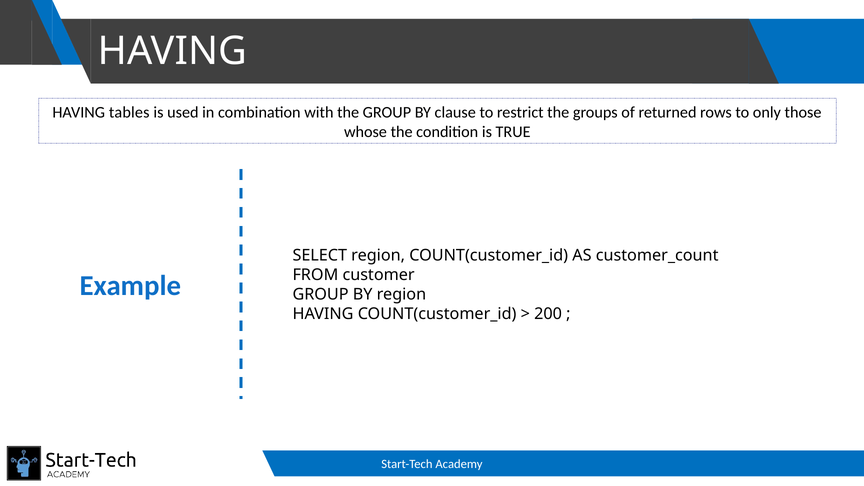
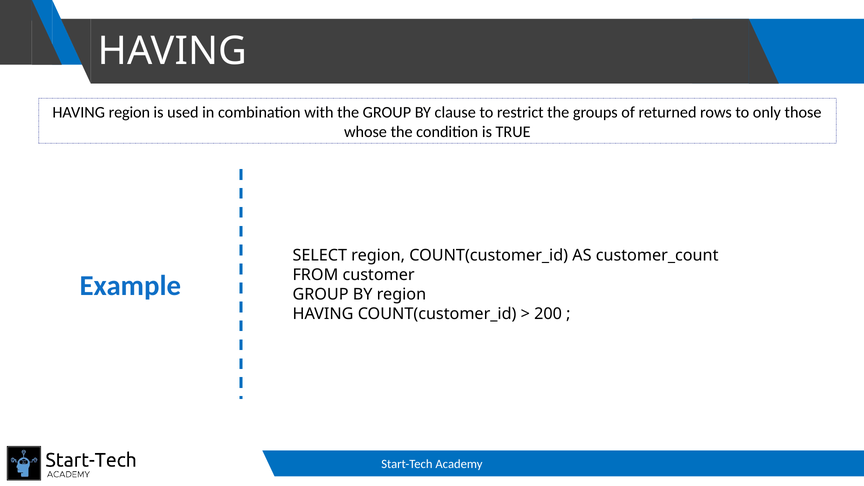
HAVING tables: tables -> region
